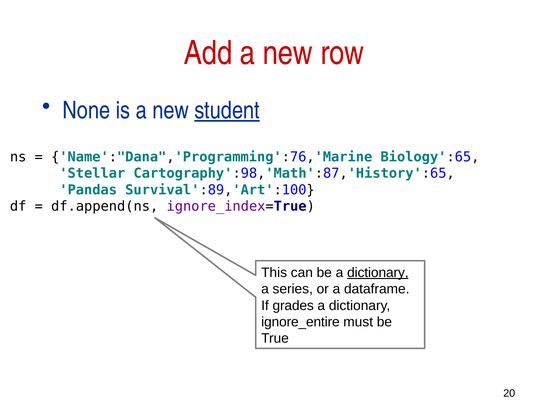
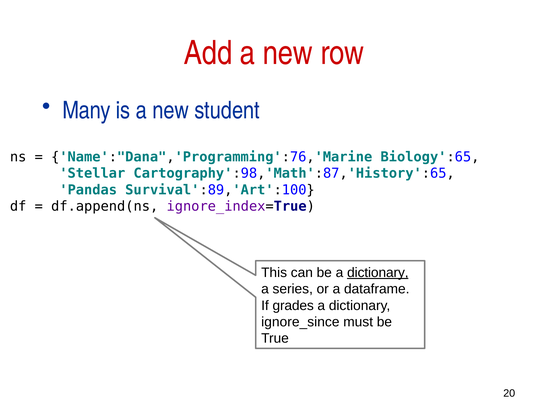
None: None -> Many
student underline: present -> none
ignore_entire: ignore_entire -> ignore_since
